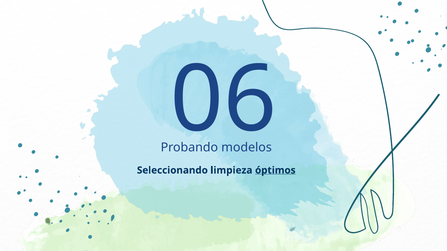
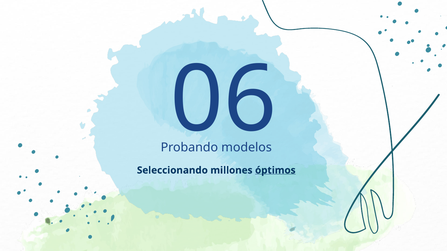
limpieza: limpieza -> millones
